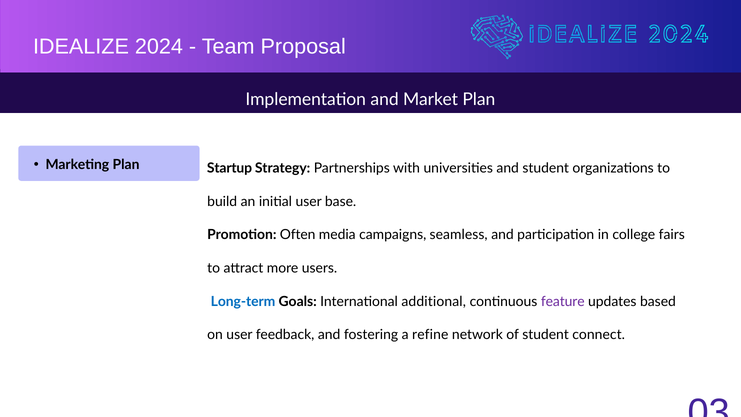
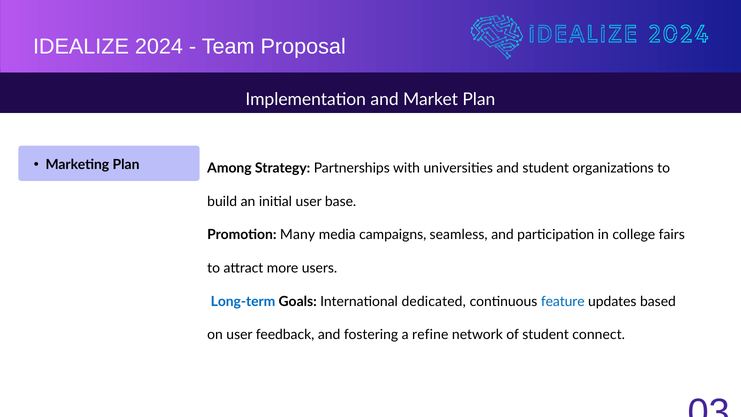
Startup: Startup -> Among
Often: Often -> Many
additional: additional -> dedicated
feature colour: purple -> blue
